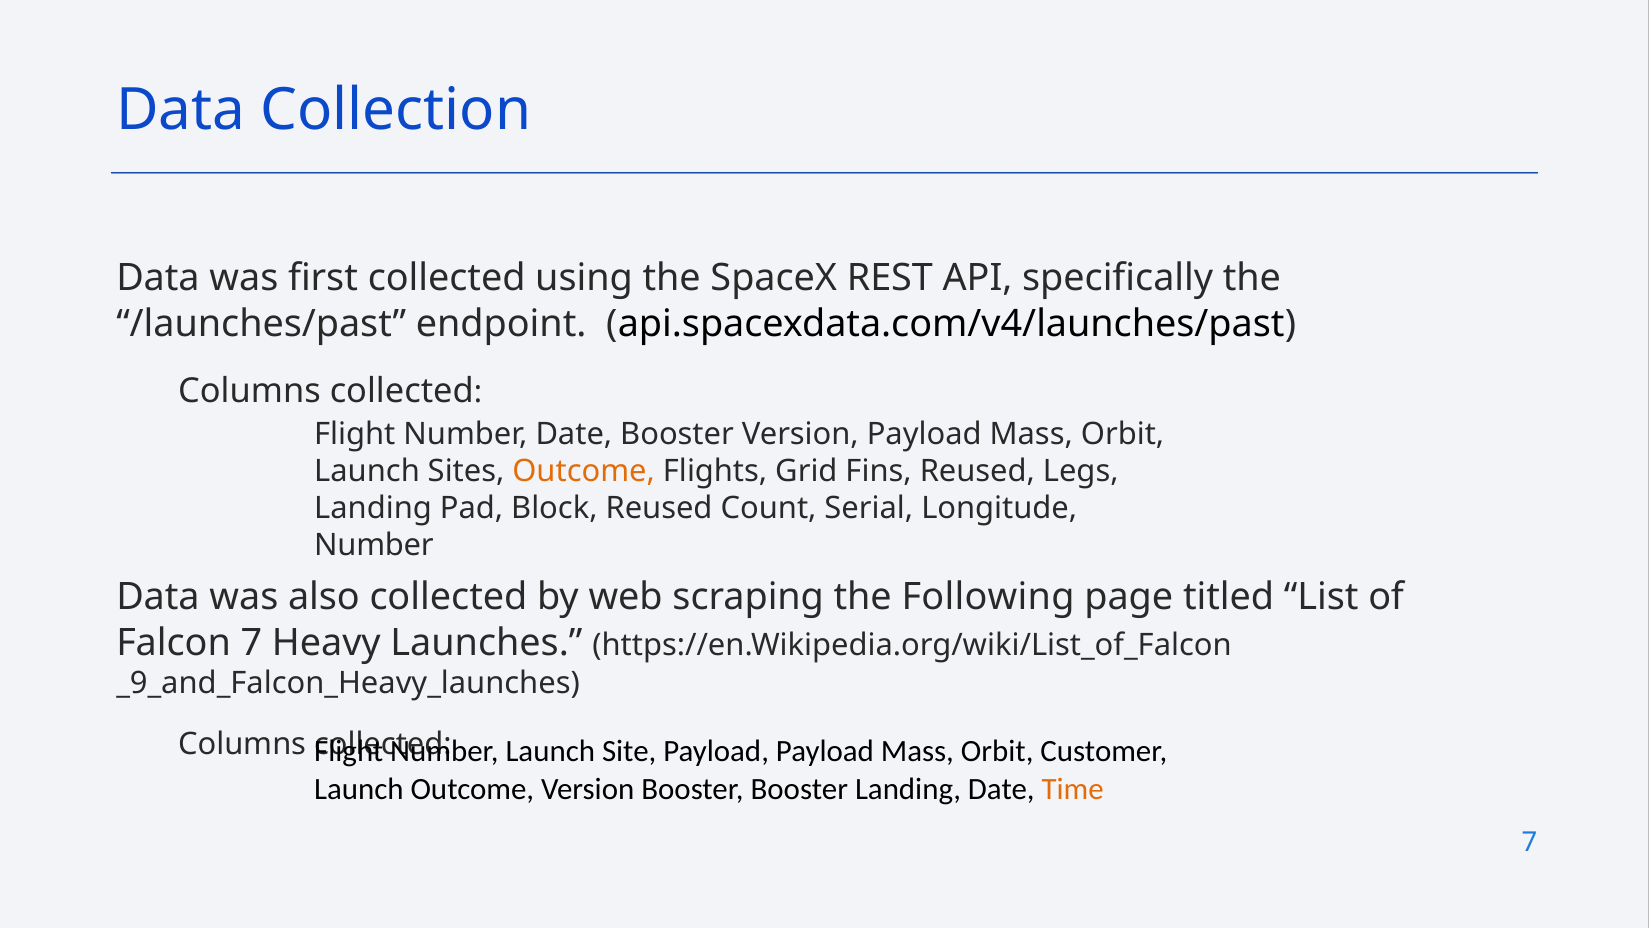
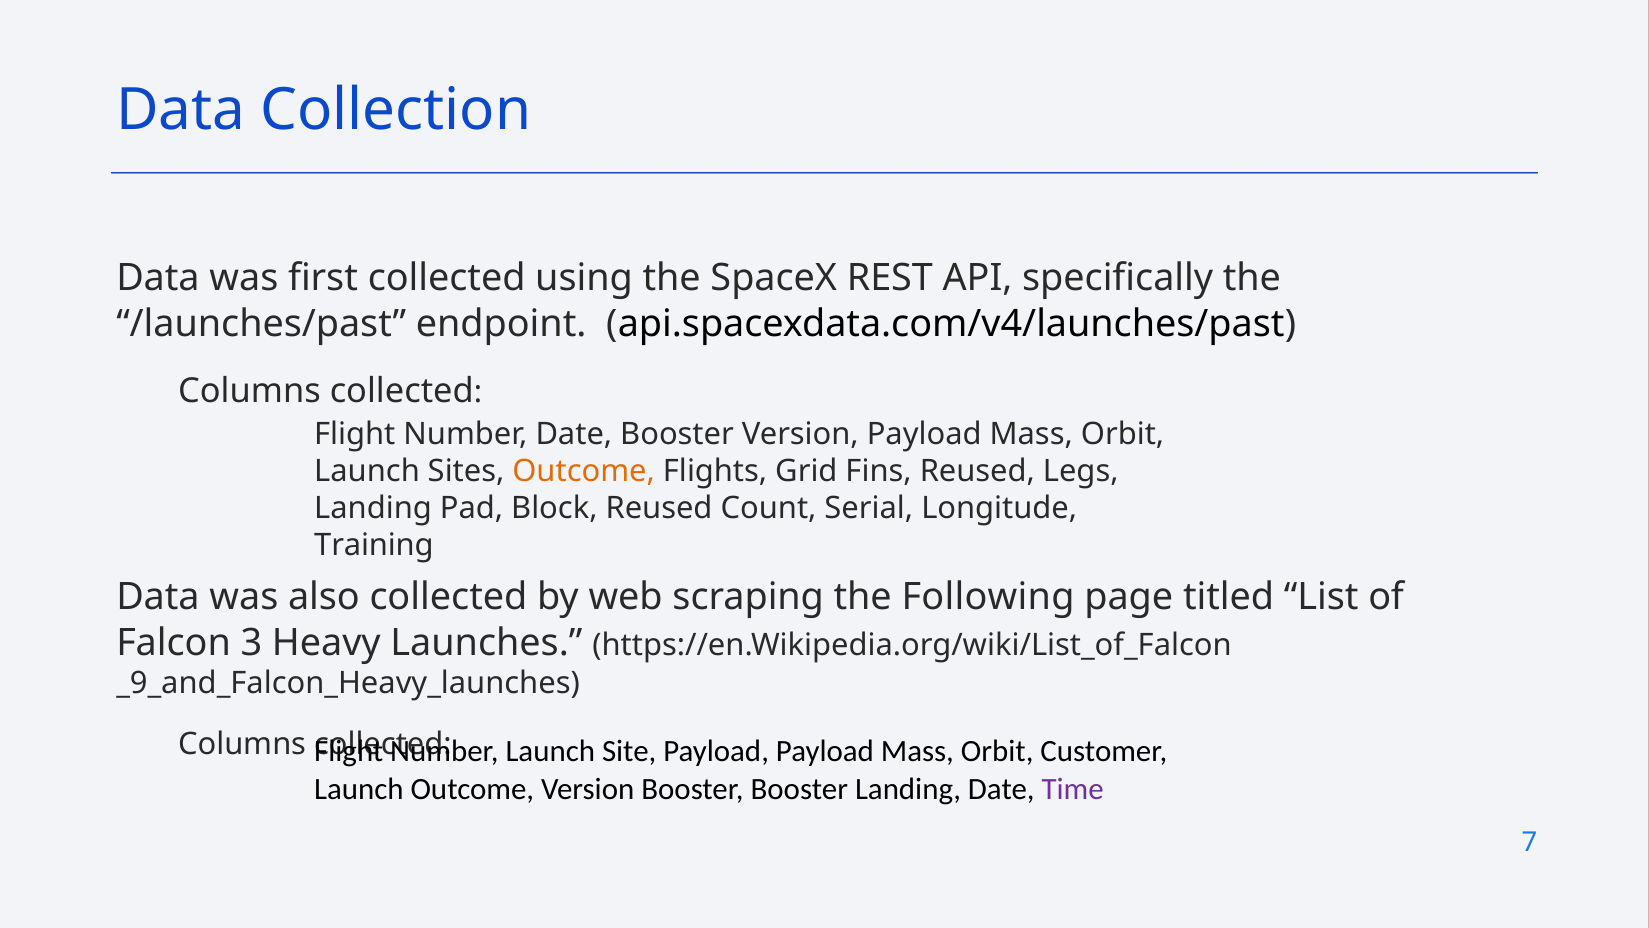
Number at (374, 545): Number -> Training
Falcon 7: 7 -> 3
Time colour: orange -> purple
